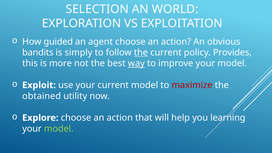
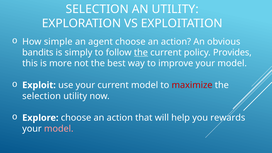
AN WORLD: WORLD -> UTILITY
guided: guided -> simple
way underline: present -> none
obtained at (42, 96): obtained -> selection
learning: learning -> rewards
model at (59, 129) colour: light green -> pink
